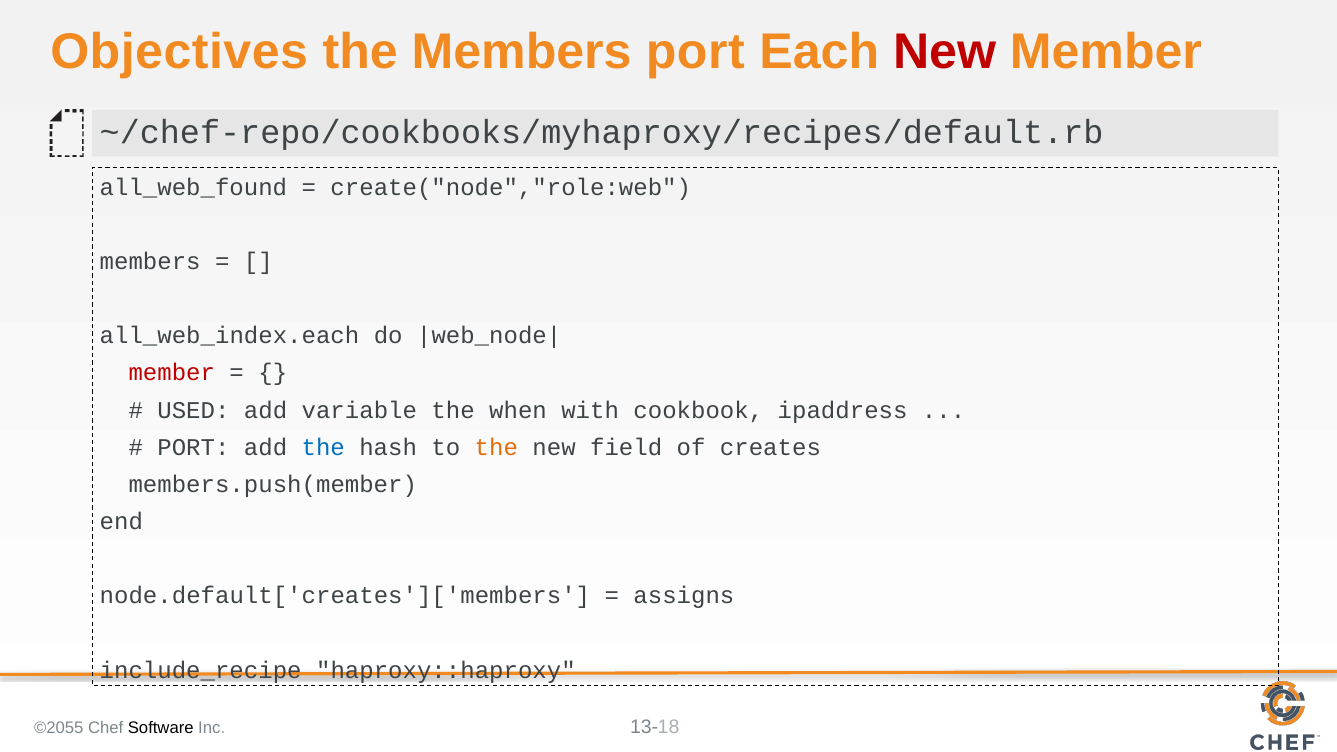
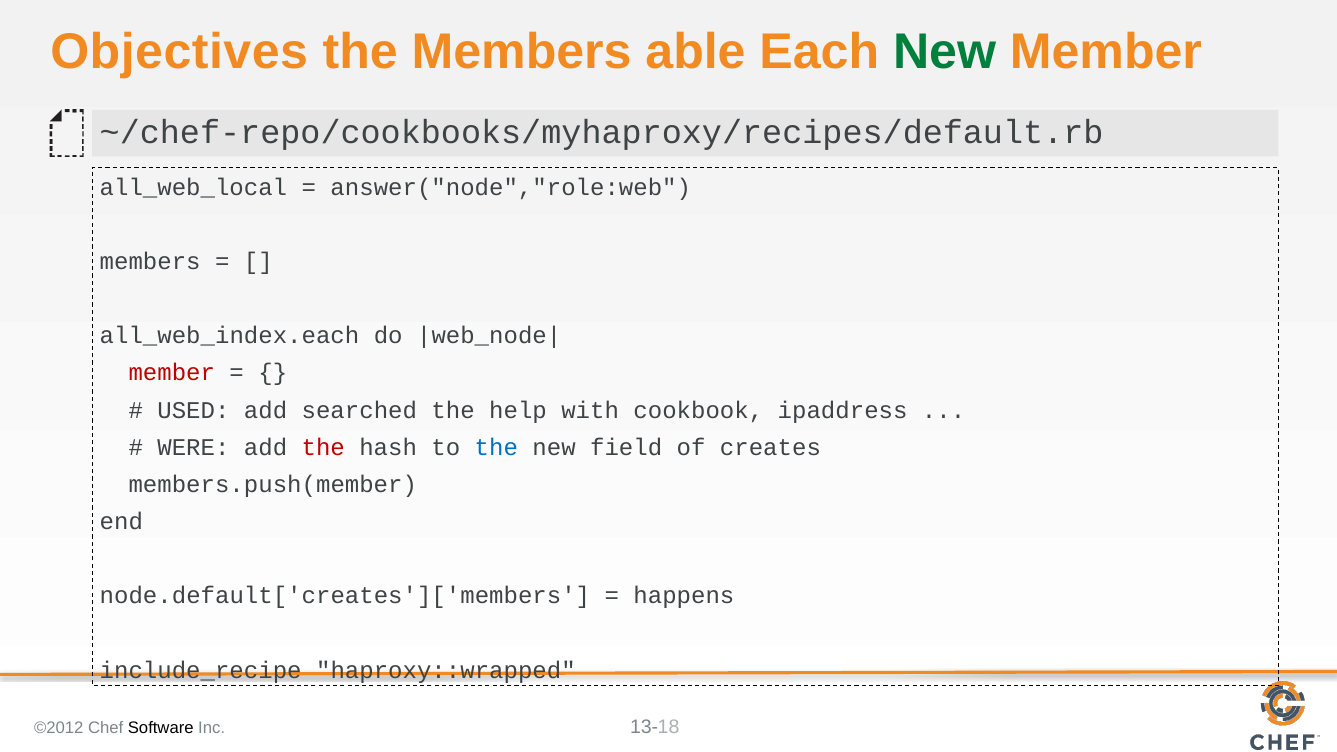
Members port: port -> able
New at (945, 52) colour: red -> green
all_web_found: all_web_found -> all_web_local
create("node","role:web: create("node","role:web -> answer("node","role:web
variable: variable -> searched
when: when -> help
PORT at (193, 447): PORT -> WERE
the at (323, 447) colour: blue -> red
the at (496, 447) colour: orange -> blue
assigns: assigns -> happens
haproxy::haproxy: haproxy::haproxy -> haproxy::wrapped
©2055: ©2055 -> ©2012
